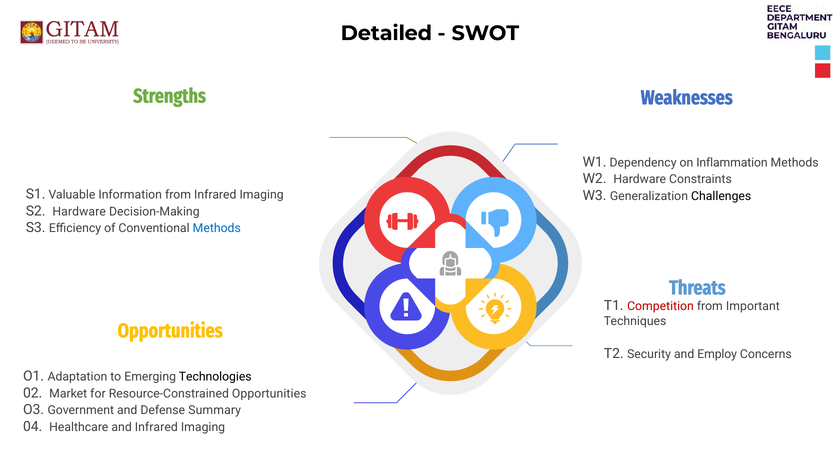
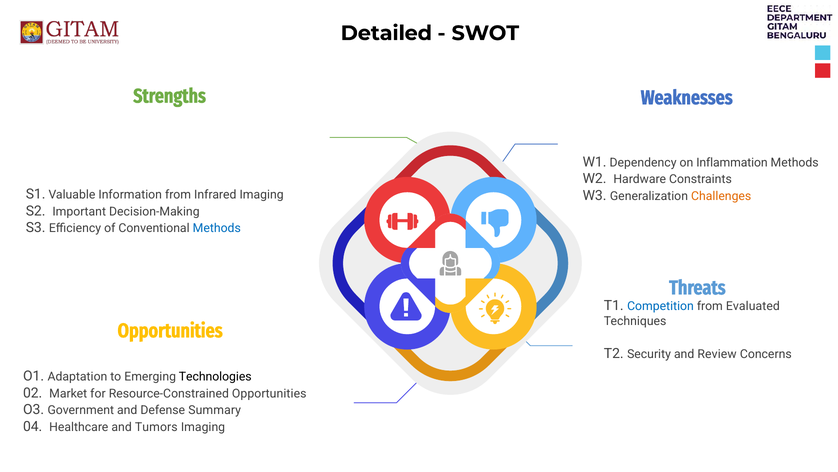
Challenges colour: black -> orange
S2 Hardware: Hardware -> Important
Competition colour: red -> blue
Important: Important -> Evaluated
Employ: Employ -> Review
and Infrared: Infrared -> Tumors
